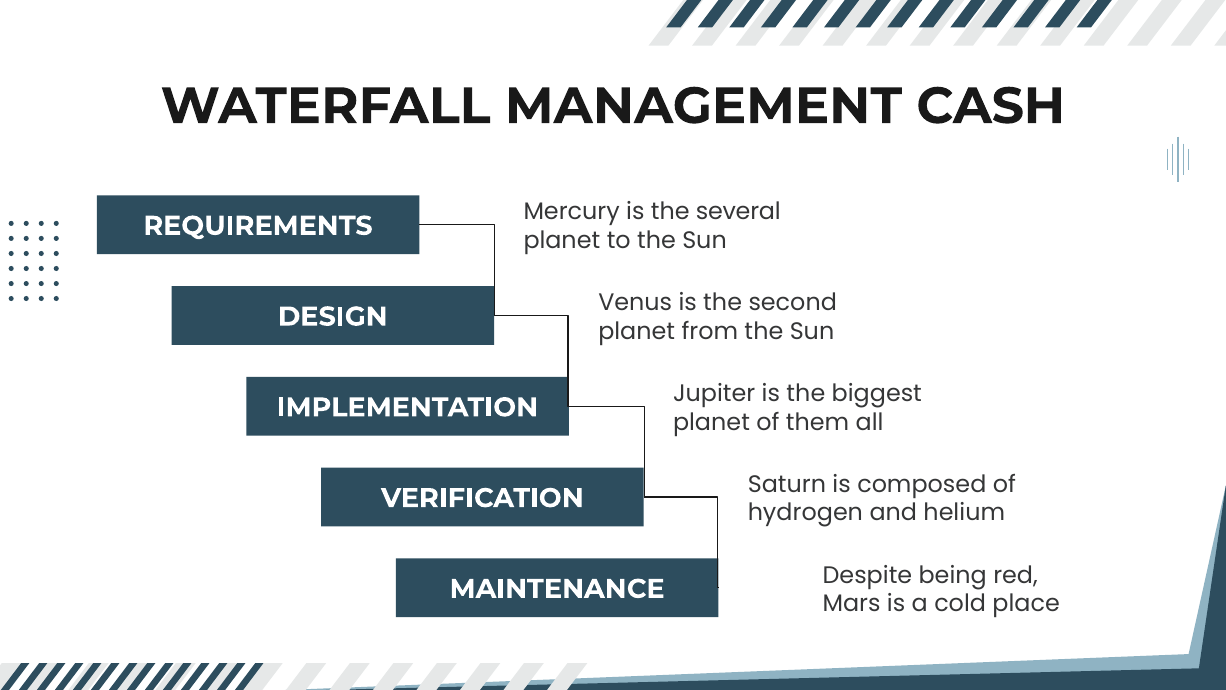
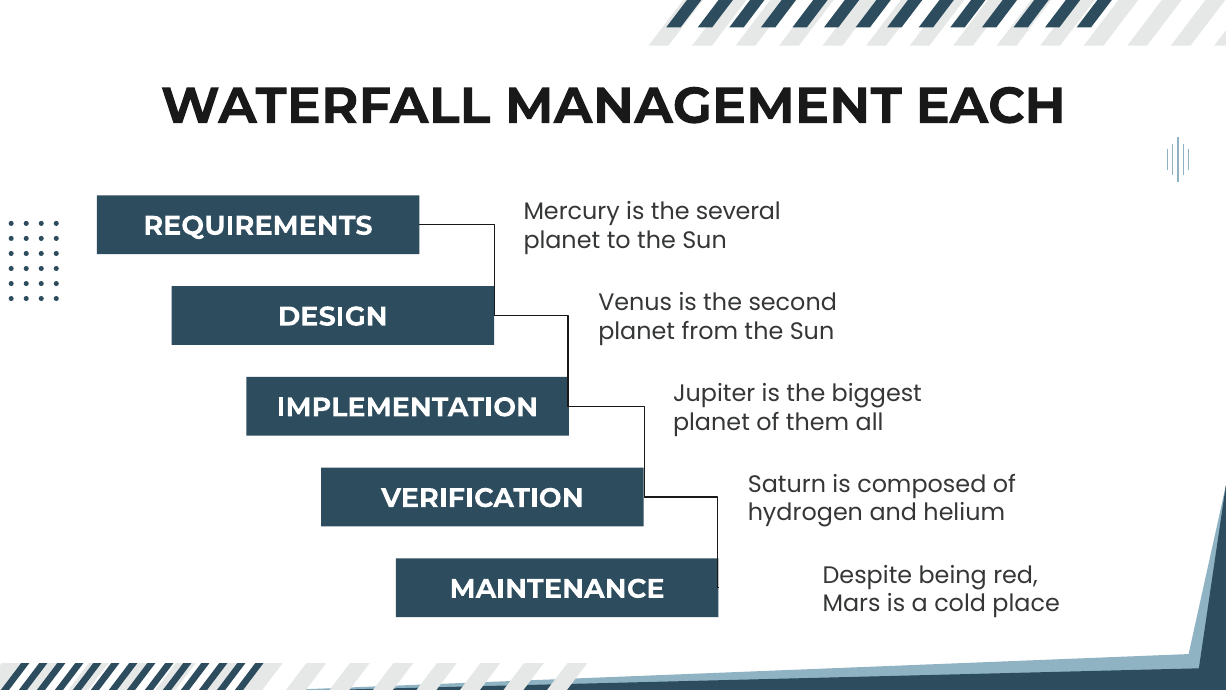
CASH: CASH -> EACH
